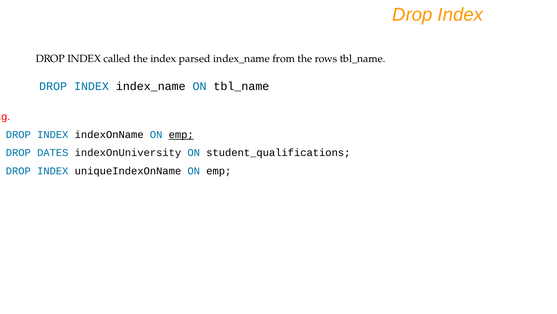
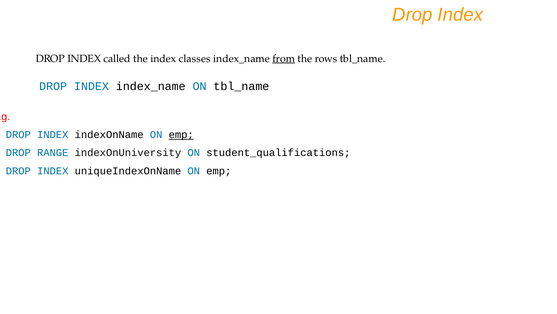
parsed: parsed -> classes
from underline: none -> present
DATES: DATES -> RANGE
